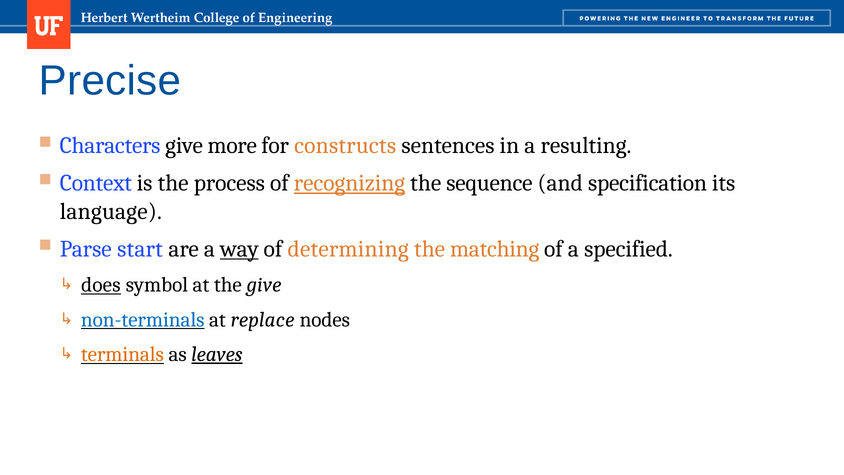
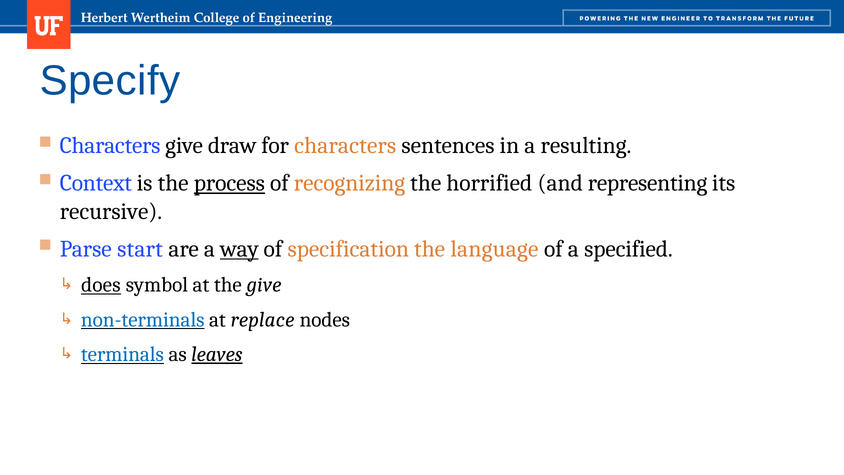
Precise: Precise -> Specify
more: more -> draw
for constructs: constructs -> characters
process underline: none -> present
recognizing underline: present -> none
sequence: sequence -> horrified
specification: specification -> representing
language: language -> recursive
determining: determining -> specification
matching: matching -> language
terminals colour: orange -> blue
